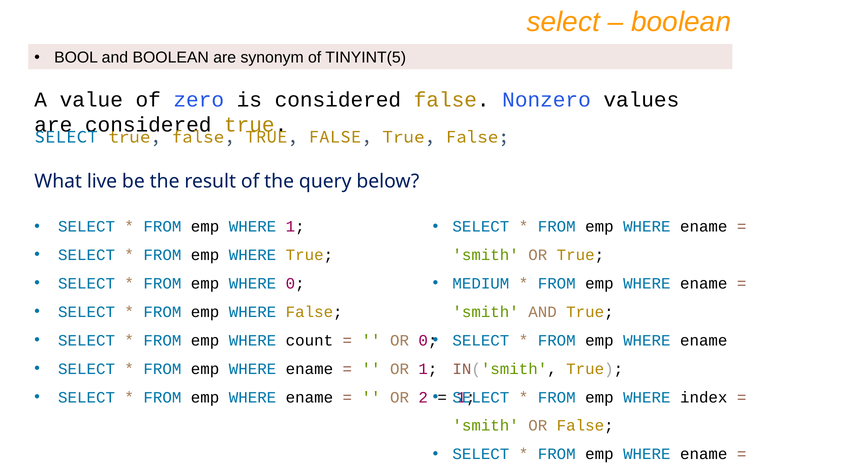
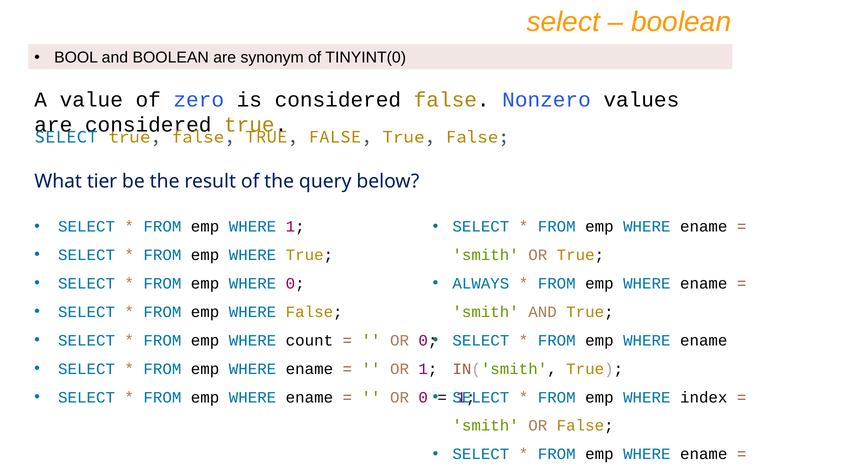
TINYINT(5: TINYINT(5 -> TINYINT(0
live: live -> tier
MEDIUM: MEDIUM -> ALWAYS
2 at (423, 397): 2 -> 0
